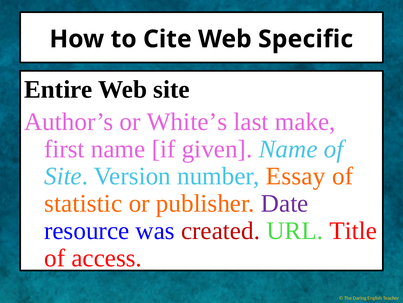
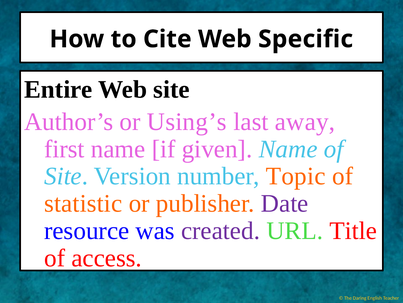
White’s: White’s -> Using’s
make: make -> away
Essay: Essay -> Topic
created colour: red -> purple
